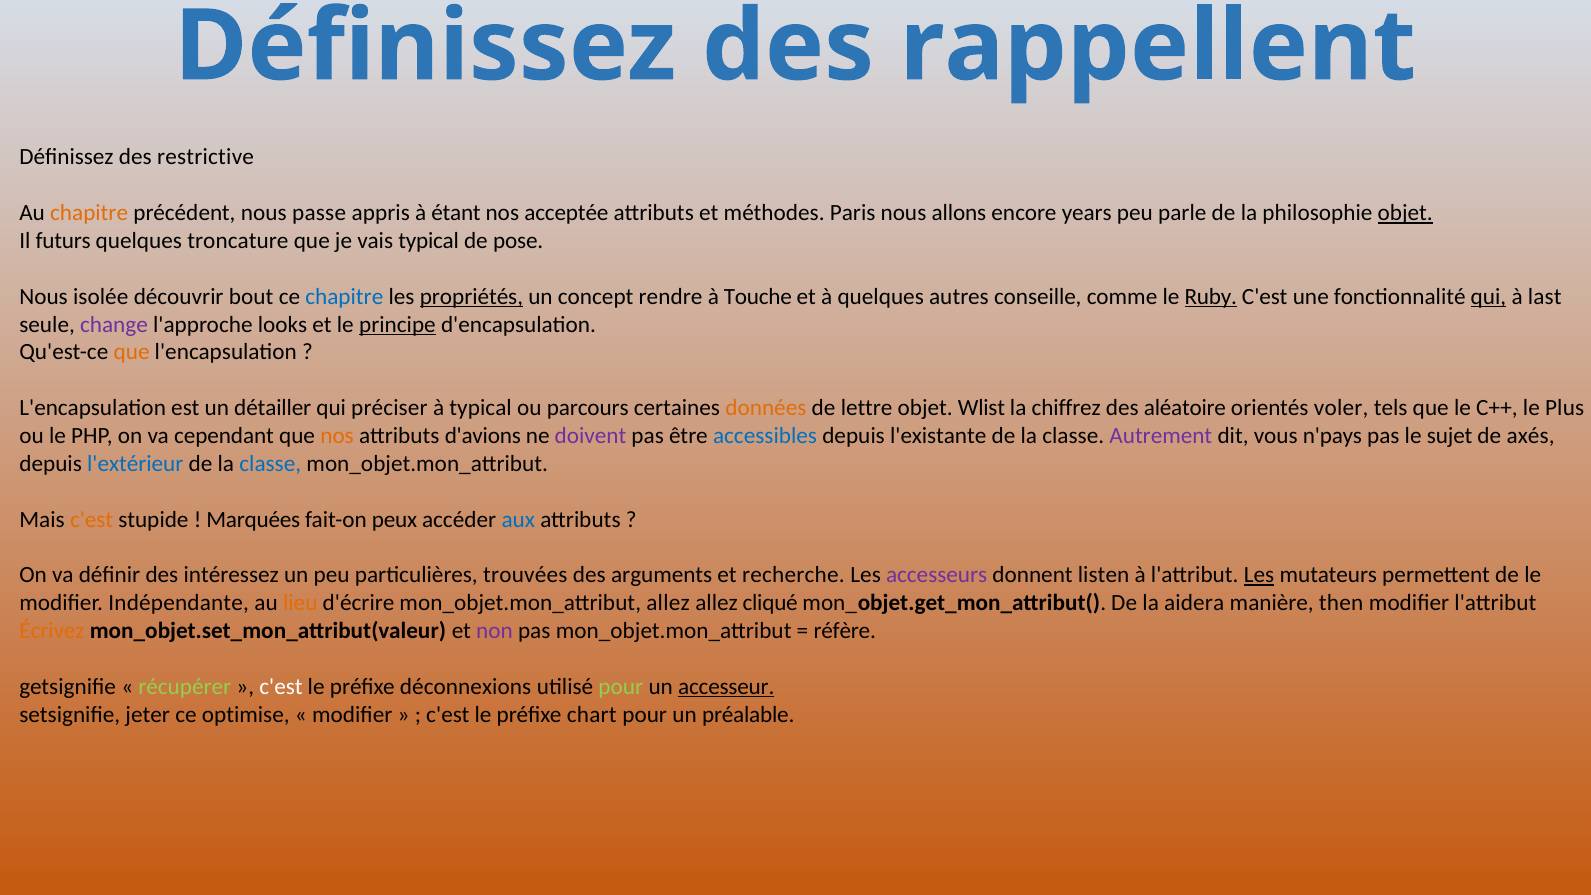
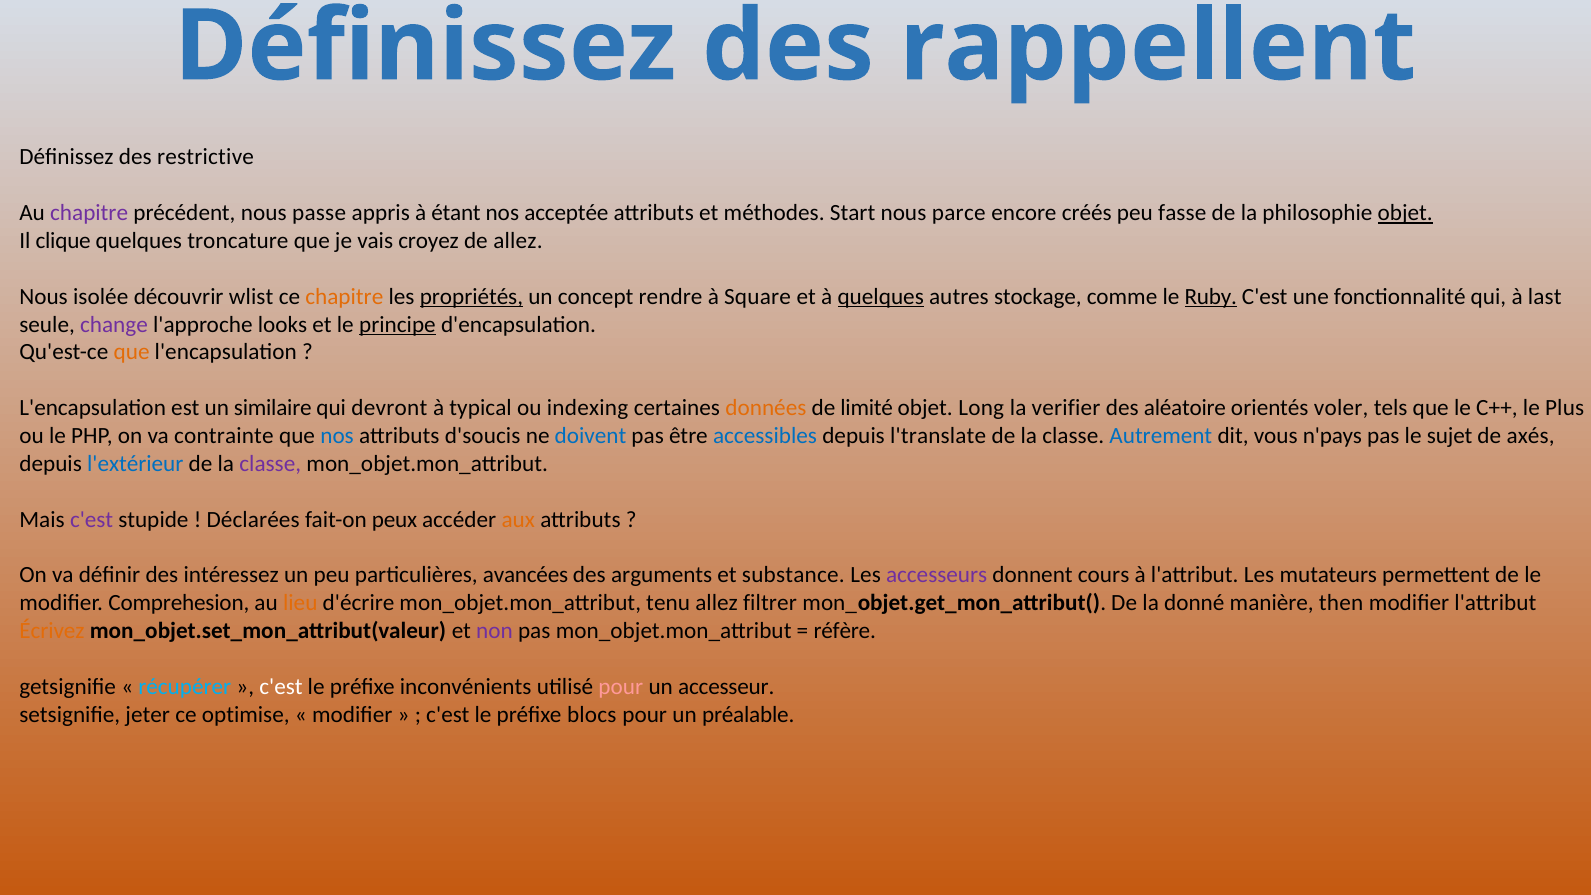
chapitre at (89, 213) colour: orange -> purple
Paris: Paris -> Start
allons: allons -> parce
years: years -> créés
parle: parle -> fasse
futurs: futurs -> clique
vais typical: typical -> croyez
de pose: pose -> allez
bout: bout -> wlist
chapitre at (344, 297) colour: blue -> orange
Touche: Touche -> Square
quelques at (881, 297) underline: none -> present
conseille: conseille -> stockage
qui at (1488, 297) underline: present -> none
détailler: détailler -> similaire
préciser: préciser -> devront
parcours: parcours -> indexing
lettre: lettre -> limité
Wlist: Wlist -> Long
chiffrez: chiffrez -> verifier
cependant: cependant -> contrainte
nos at (337, 436) colour: orange -> blue
d'avions: d'avions -> d'soucis
doivent colour: purple -> blue
l'existante: l'existante -> l'translate
Autrement colour: purple -> blue
classe at (270, 464) colour: blue -> purple
c'est at (92, 519) colour: orange -> purple
Marquées: Marquées -> Déclarées
aux colour: blue -> orange
trouvées: trouvées -> avancées
recherche: recherche -> substance
listen: listen -> cours
Les at (1259, 575) underline: present -> none
Indépendante: Indépendante -> Comprehesion
mon_objet.mon_attribut allez: allez -> tenu
cliqué: cliqué -> filtrer
aidera: aidera -> donné
récupérer colour: light green -> light blue
déconnexions: déconnexions -> inconvénients
pour at (621, 687) colour: light green -> pink
accesseur underline: present -> none
chart: chart -> blocs
